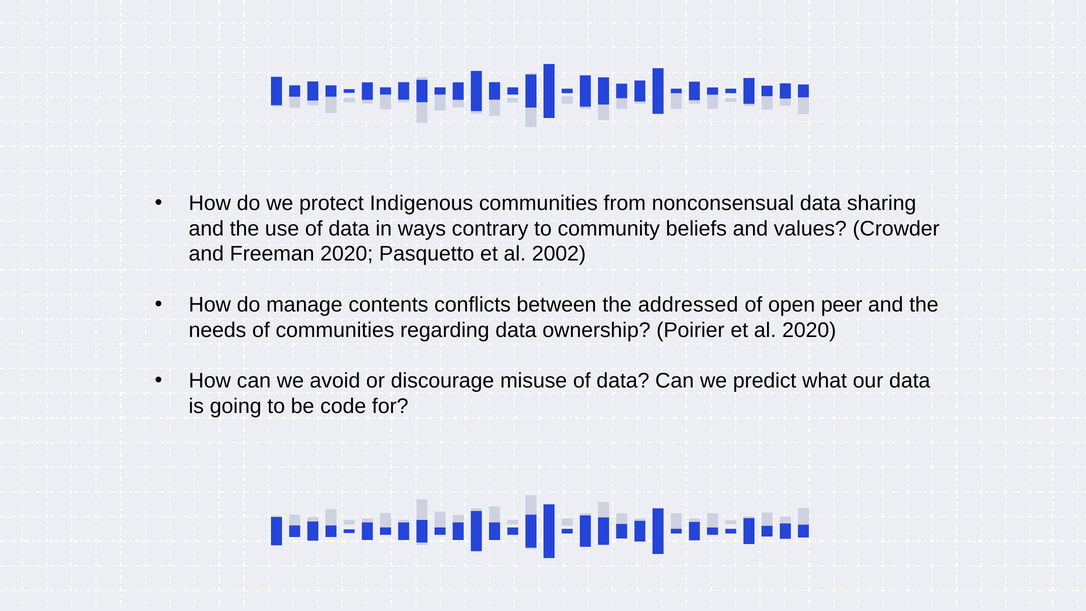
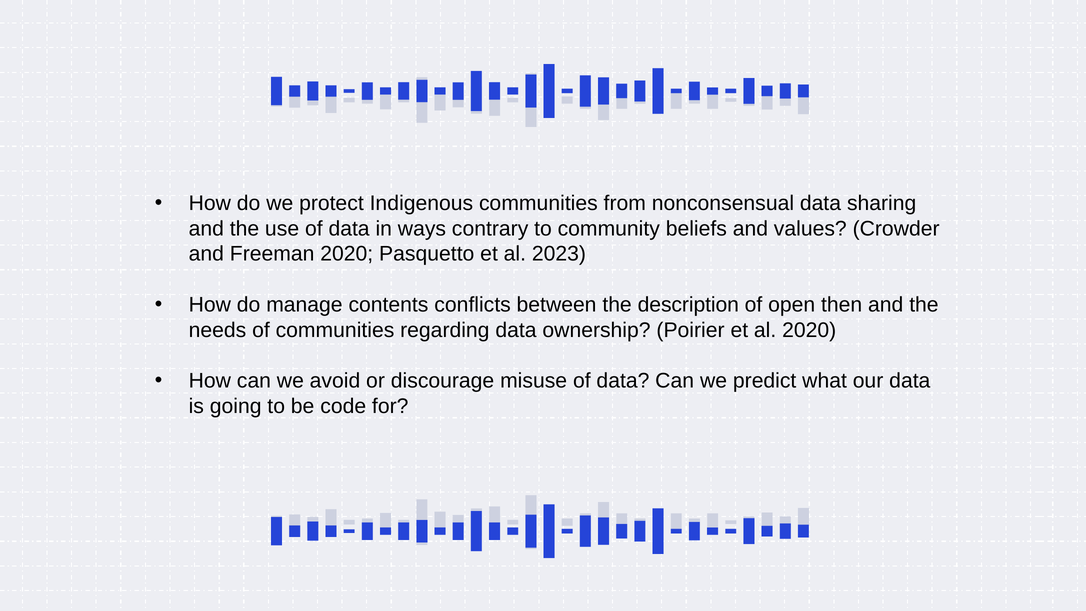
2002: 2002 -> 2023
addressed: addressed -> description
peer: peer -> then
